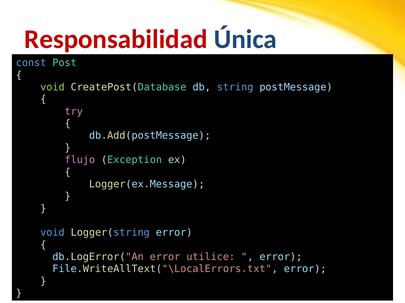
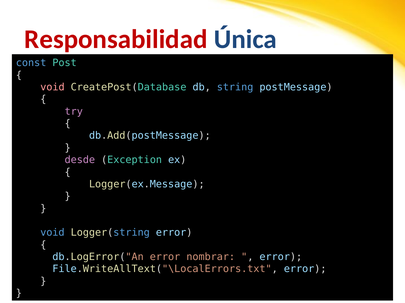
void at (52, 87) colour: light green -> pink
flujo: flujo -> desde
utilice: utilice -> nombrar
